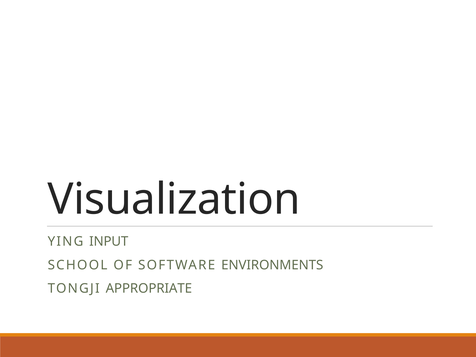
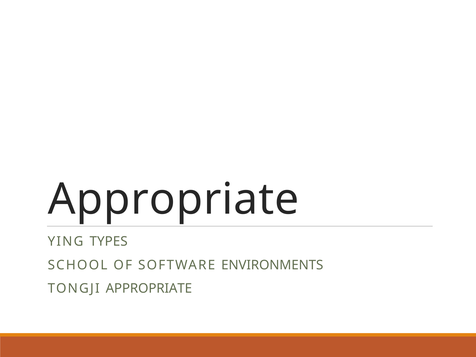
Visualization at (174, 199): Visualization -> Appropriate
INPUT: INPUT -> TYPES
